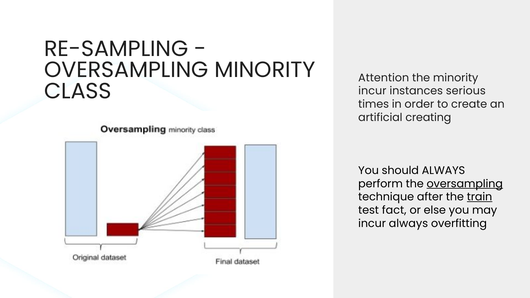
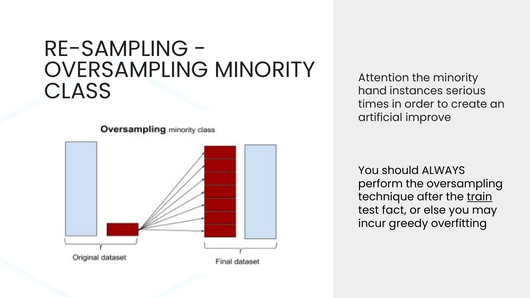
incur at (372, 91): incur -> hand
creating: creating -> improve
oversampling at (465, 184) underline: present -> none
incur always: always -> greedy
